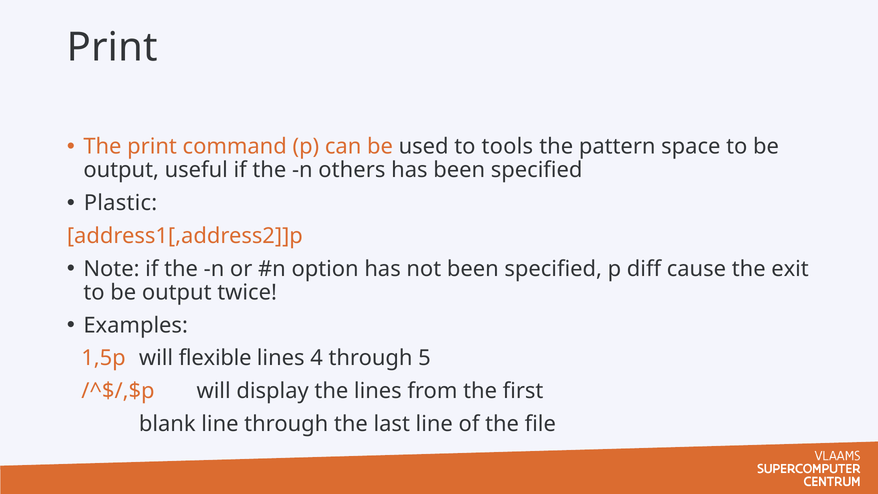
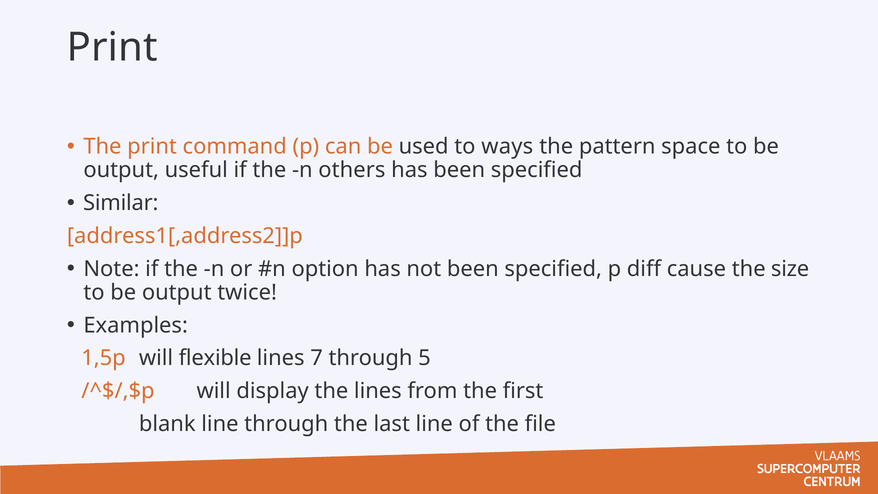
tools: tools -> ways
Plastic: Plastic -> Similar
exit: exit -> size
4: 4 -> 7
